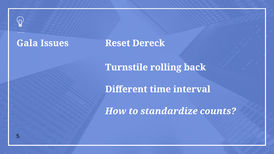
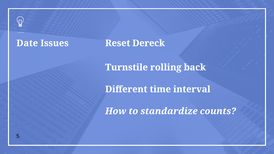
Gala: Gala -> Date
